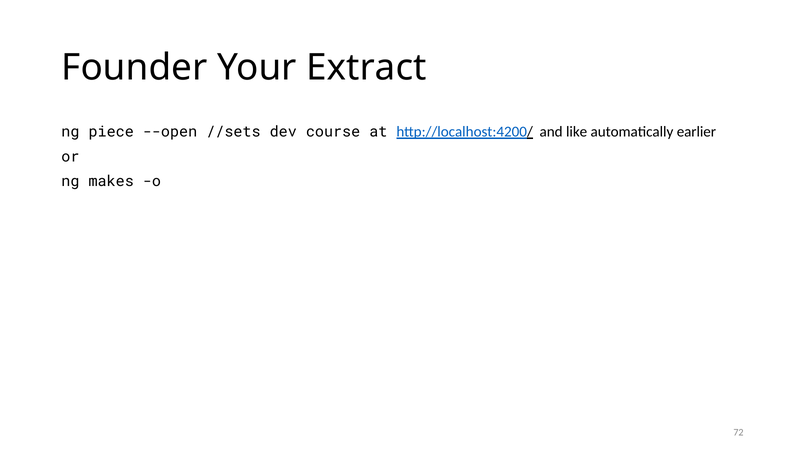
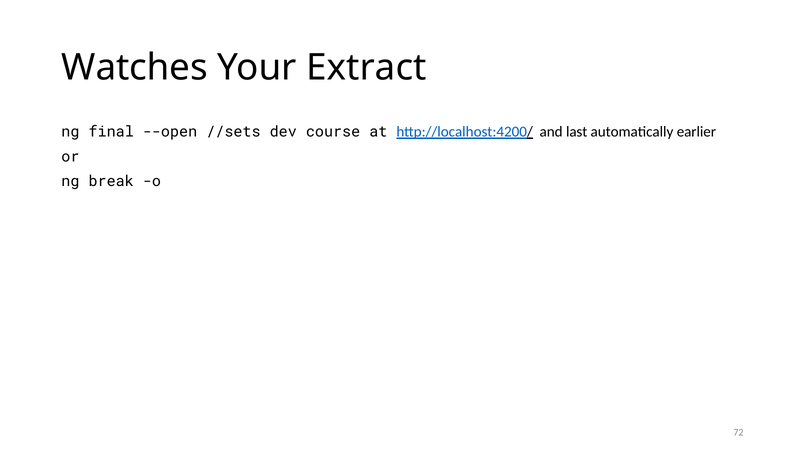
Founder: Founder -> Watches
piece: piece -> final
like: like -> last
makes: makes -> break
